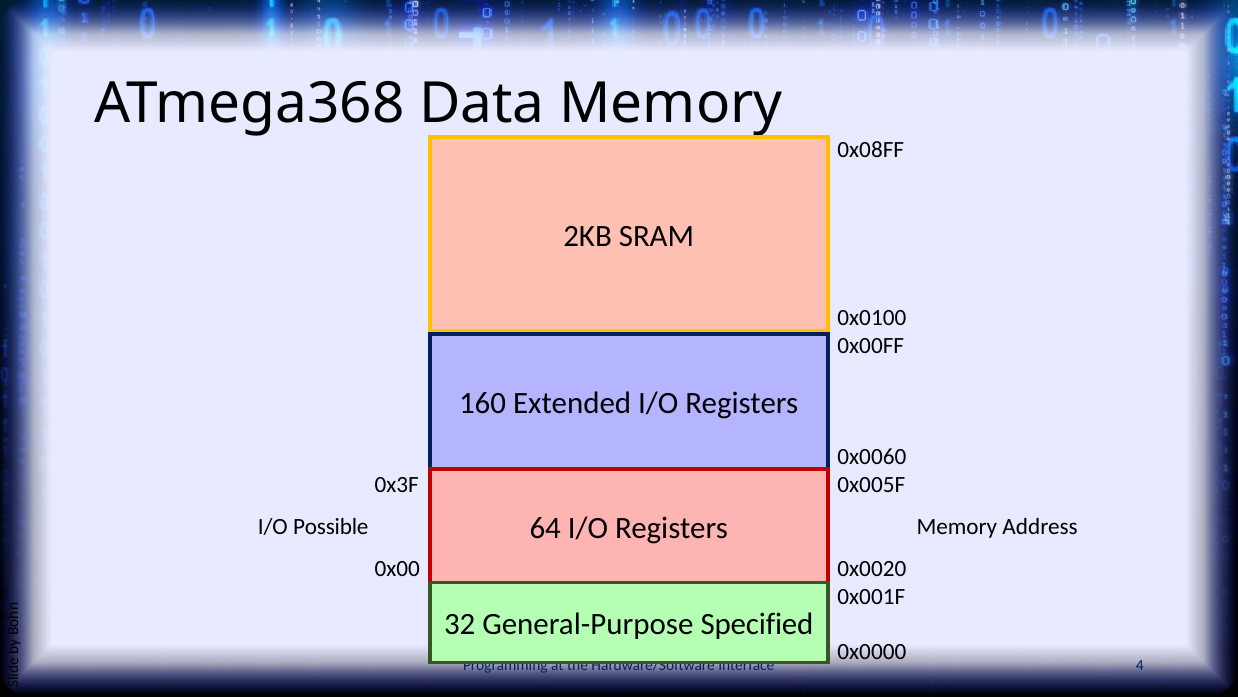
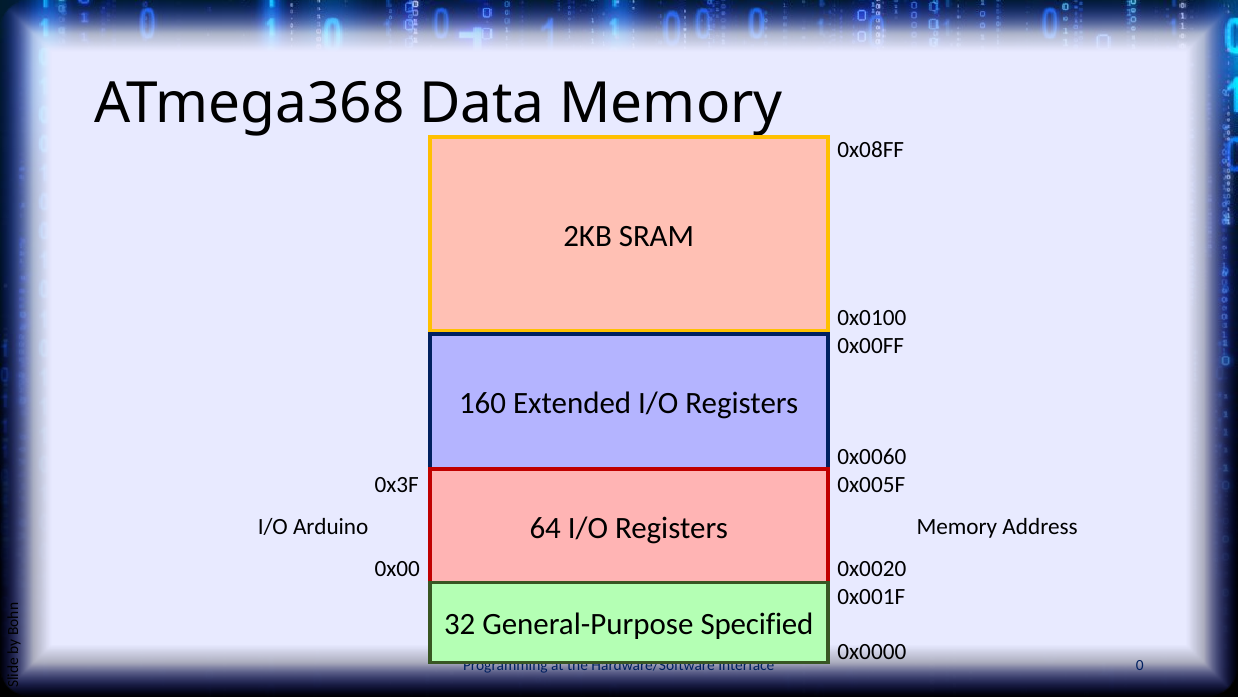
Possible: Possible -> Arduino
4: 4 -> 0
